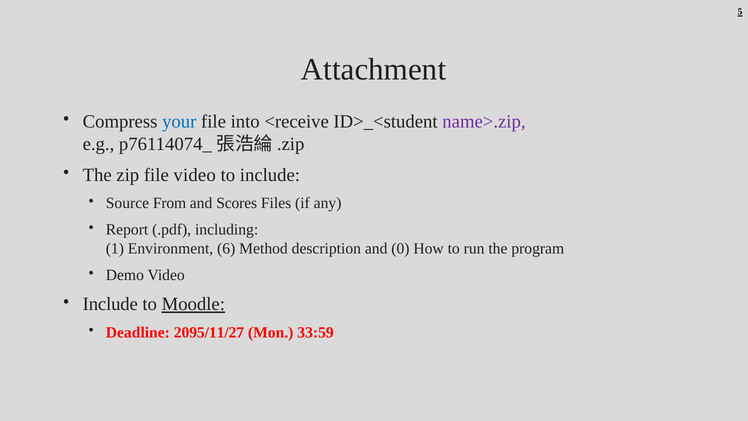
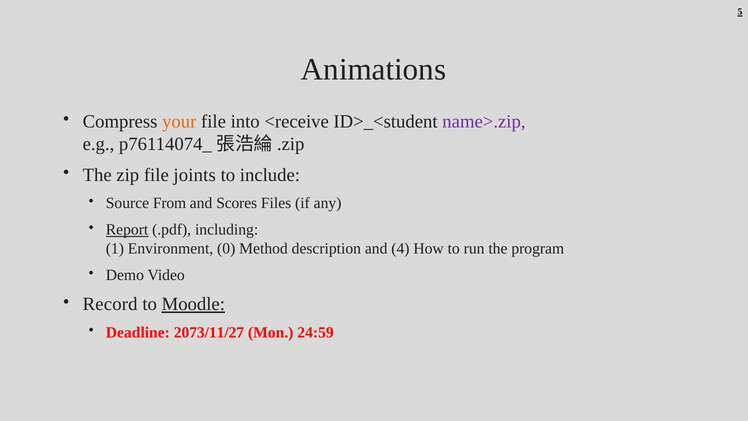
Attachment: Attachment -> Animations
your colour: blue -> orange
file video: video -> joints
Report underline: none -> present
6: 6 -> 0
0: 0 -> 4
Include at (110, 304): Include -> Record
2095/11/27: 2095/11/27 -> 2073/11/27
33:59: 33:59 -> 24:59
